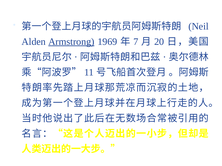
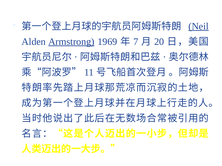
Neil underline: none -> present
